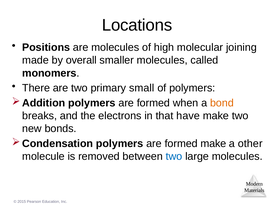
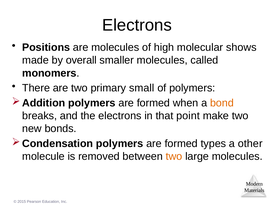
Locations at (137, 25): Locations -> Electrons
joining: joining -> shows
have: have -> point
formed make: make -> types
two at (174, 156) colour: blue -> orange
